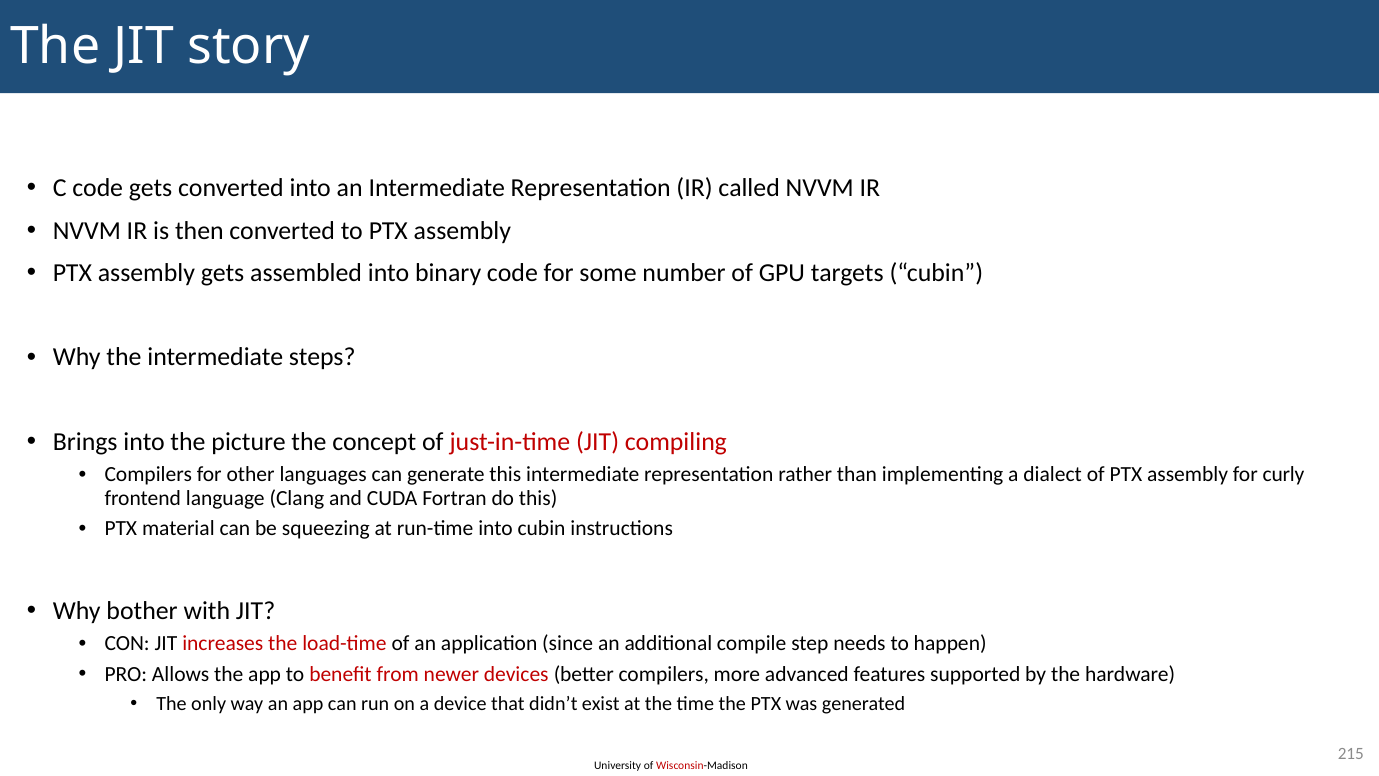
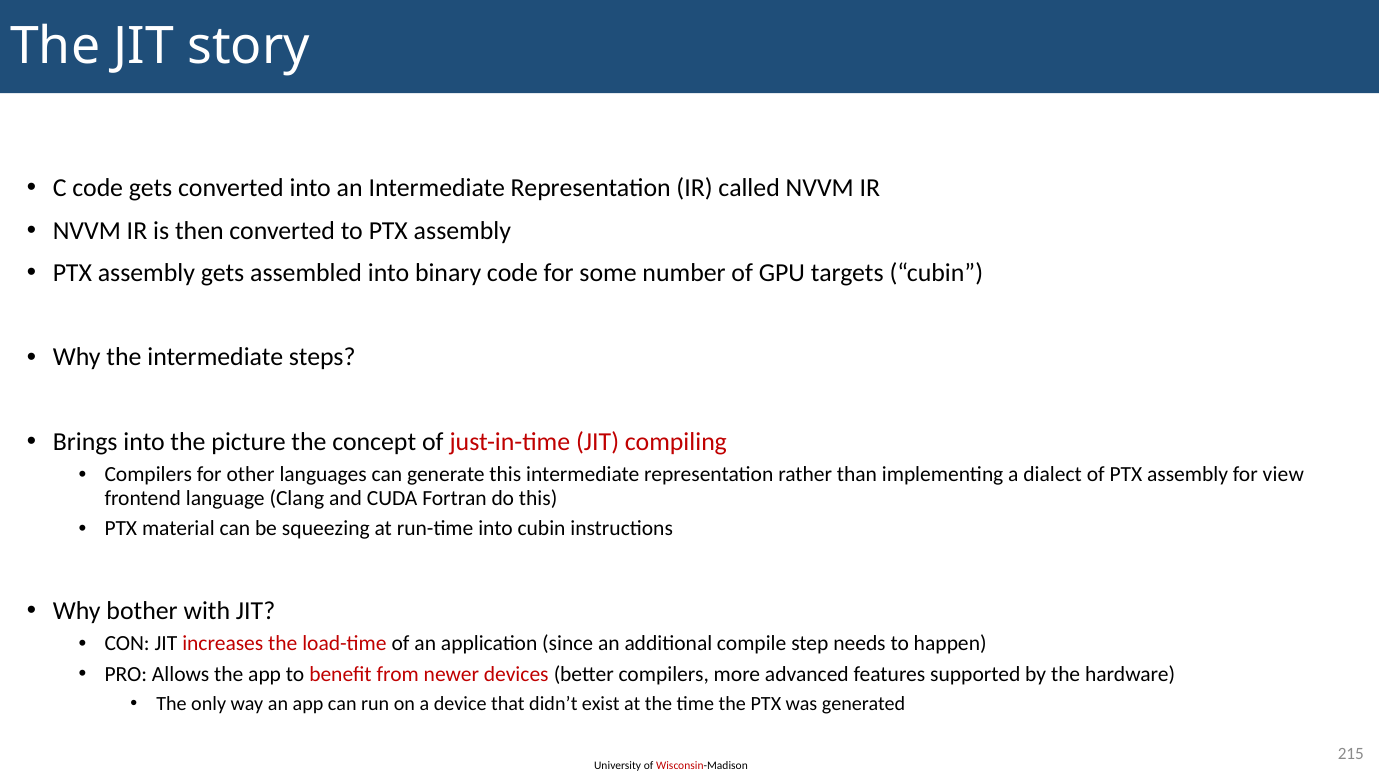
curly: curly -> view
